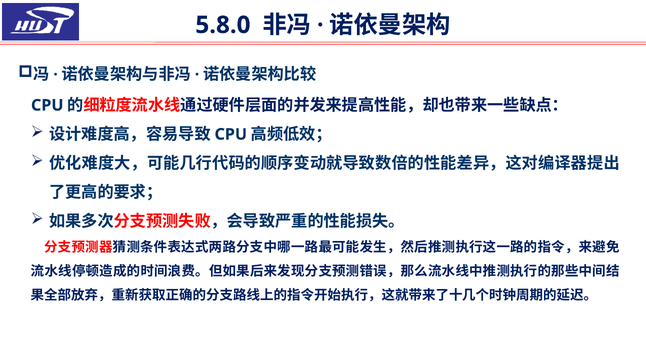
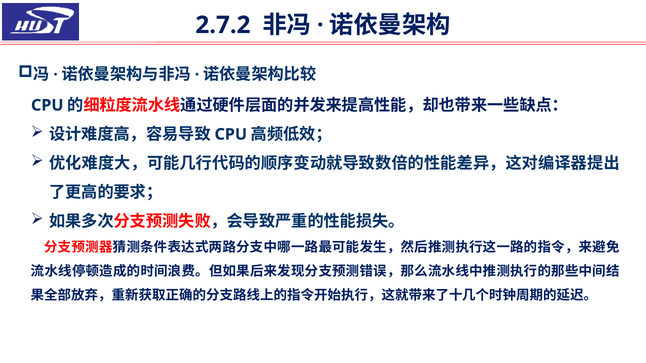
5.8.0: 5.8.0 -> 2.7.2
